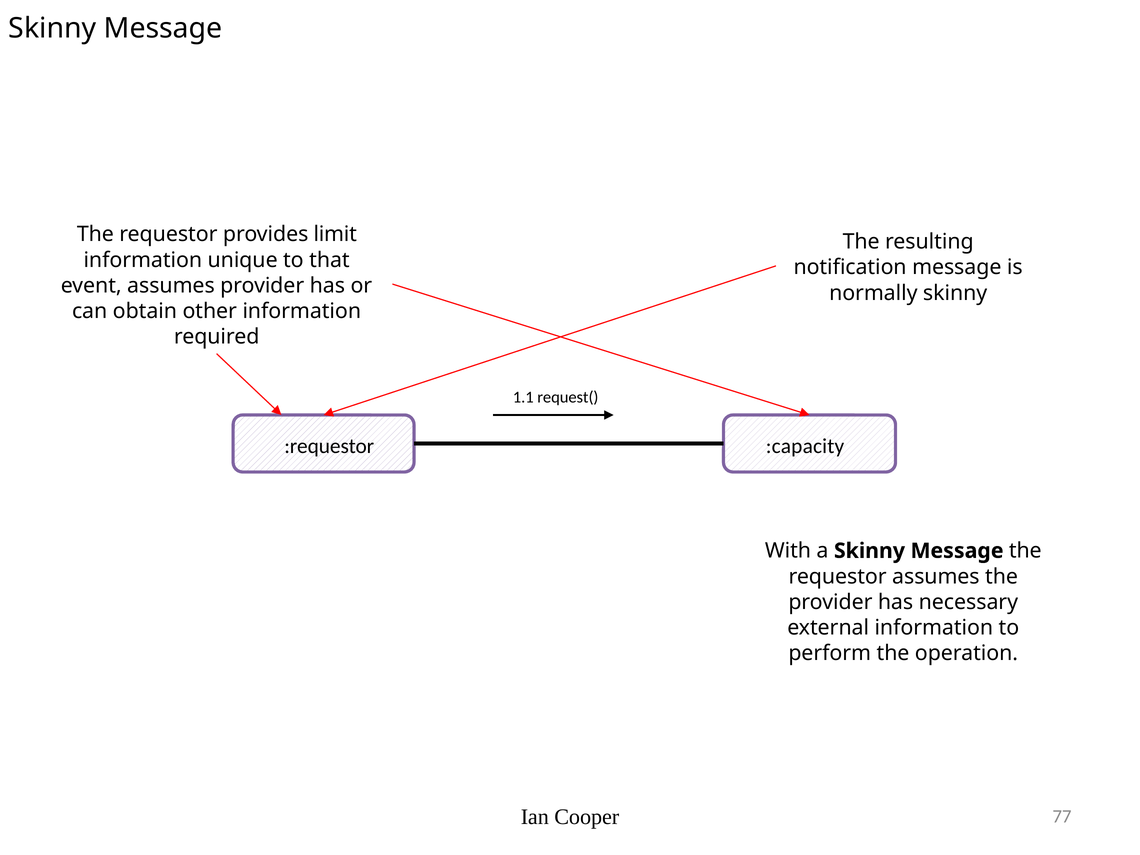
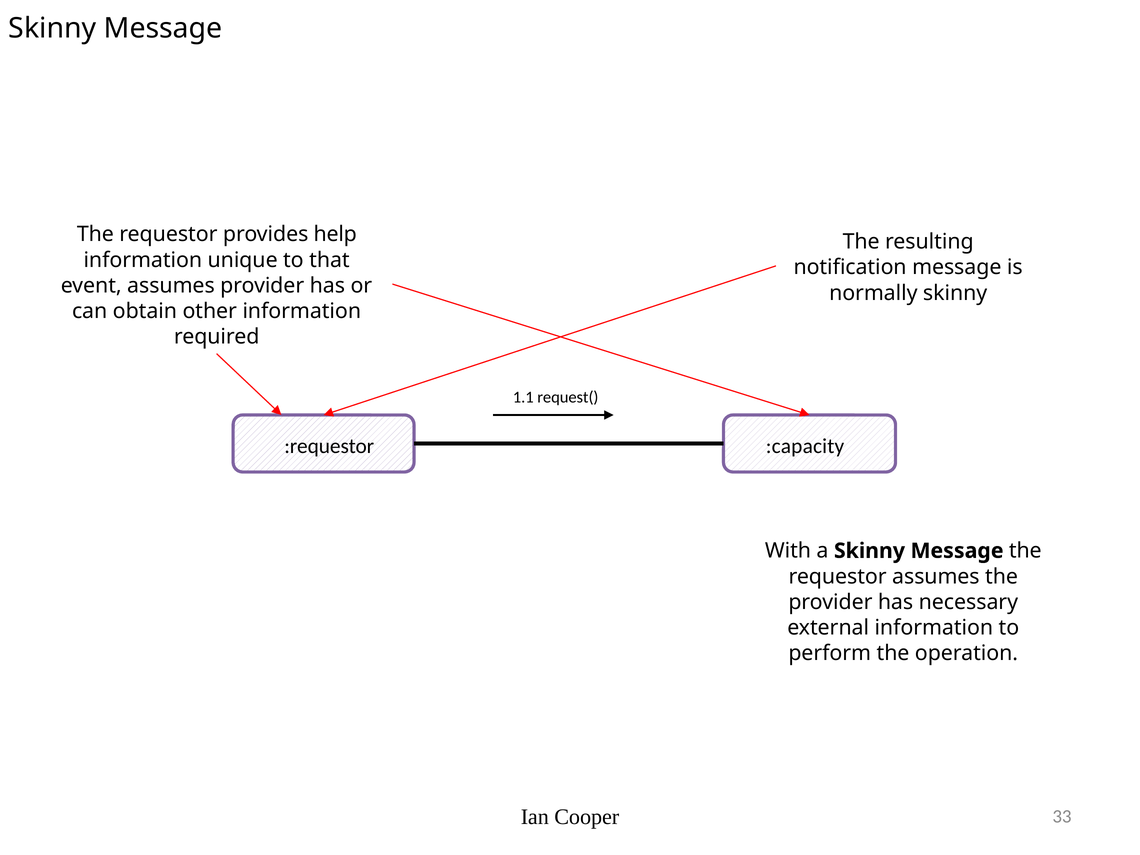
limit: limit -> help
77: 77 -> 33
